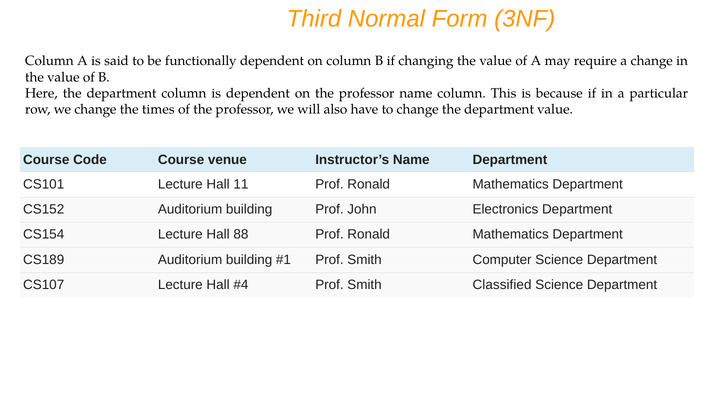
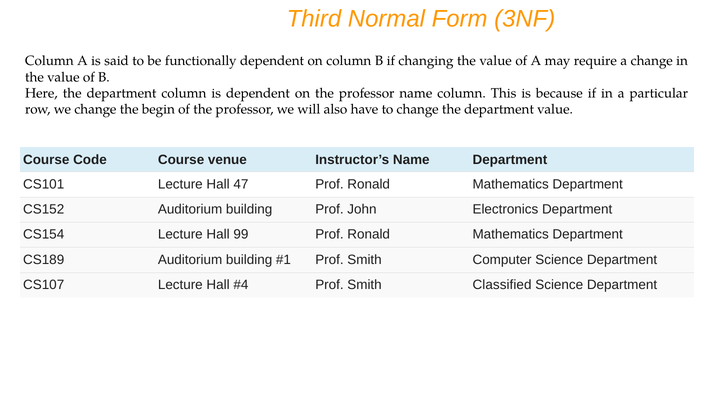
times: times -> begin
11: 11 -> 47
88: 88 -> 99
